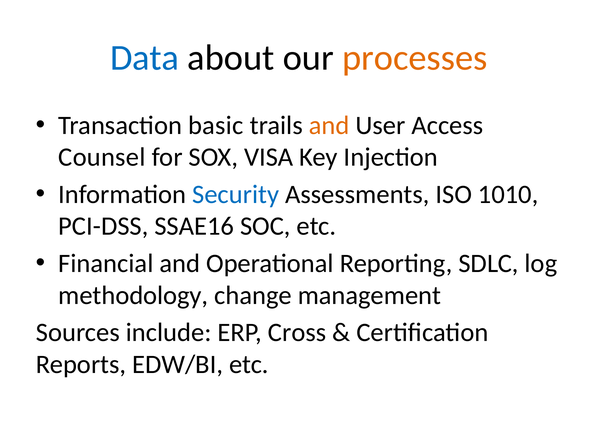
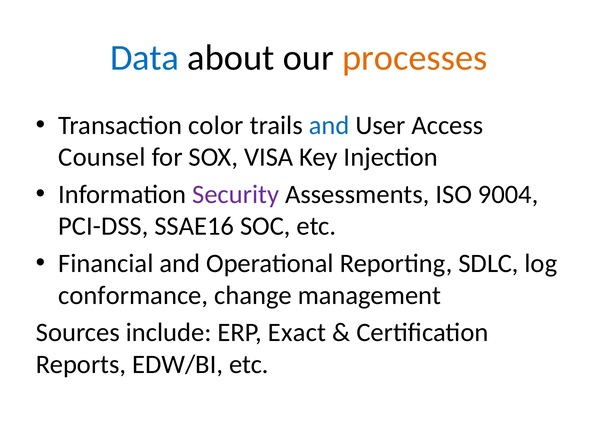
basic: basic -> color
and at (329, 125) colour: orange -> blue
Security colour: blue -> purple
1010: 1010 -> 9004
methodology: methodology -> conformance
Cross: Cross -> Exact
